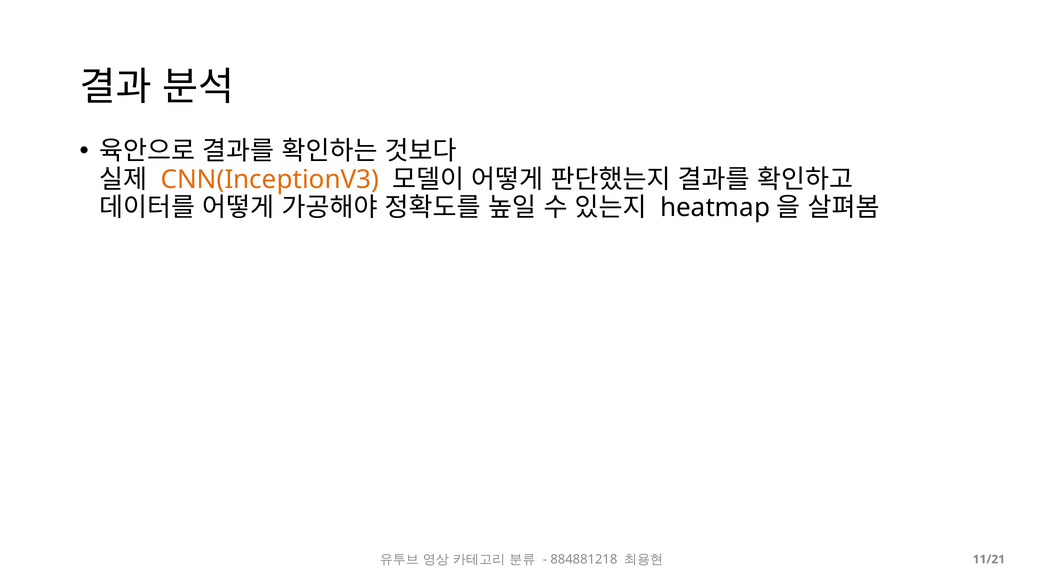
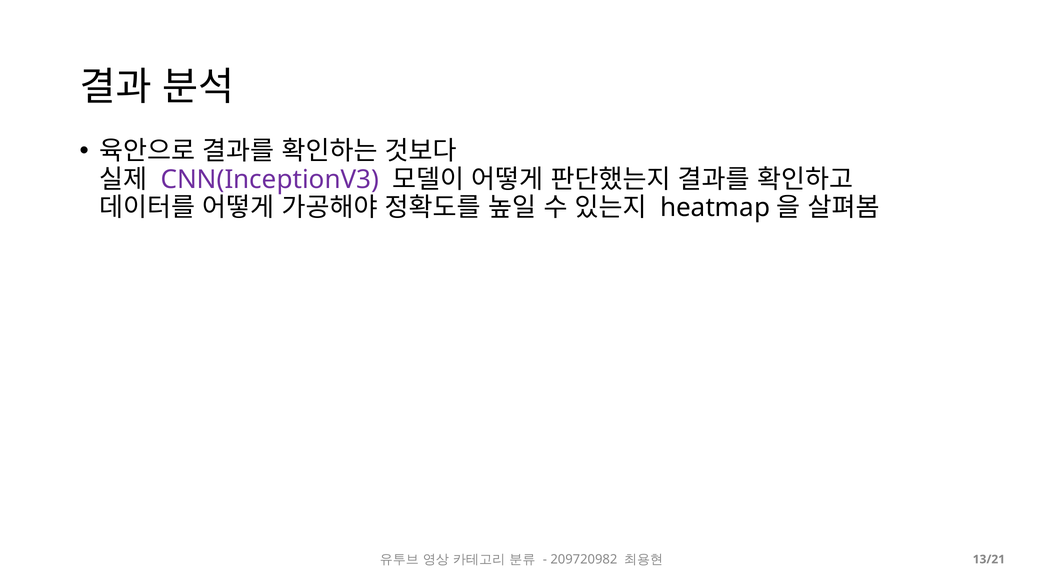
CNN(InceptionV3 colour: orange -> purple
884881218: 884881218 -> 209720982
11/21: 11/21 -> 13/21
